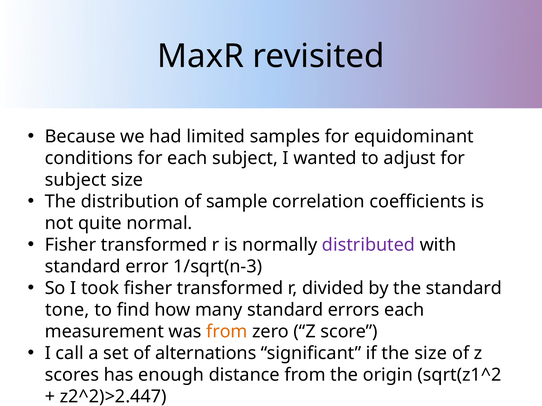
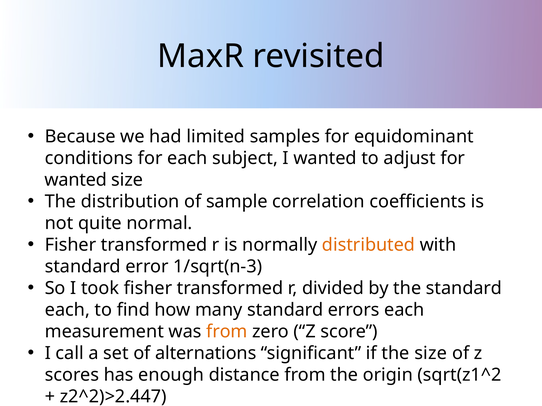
subject at (76, 180): subject -> wanted
distributed colour: purple -> orange
tone at (67, 310): tone -> each
